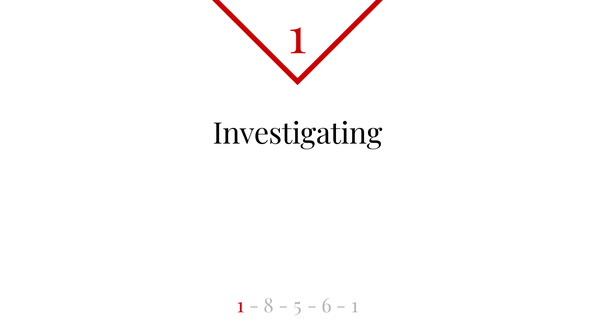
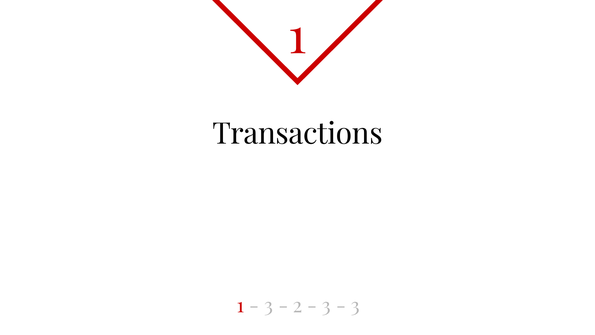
Investigating: Investigating -> Transactions
8 at (269, 306): 8 -> 3
5: 5 -> 2
6 at (326, 306): 6 -> 3
1 at (355, 306): 1 -> 3
